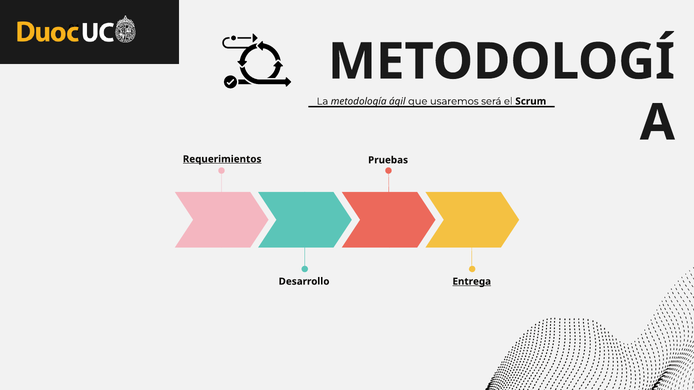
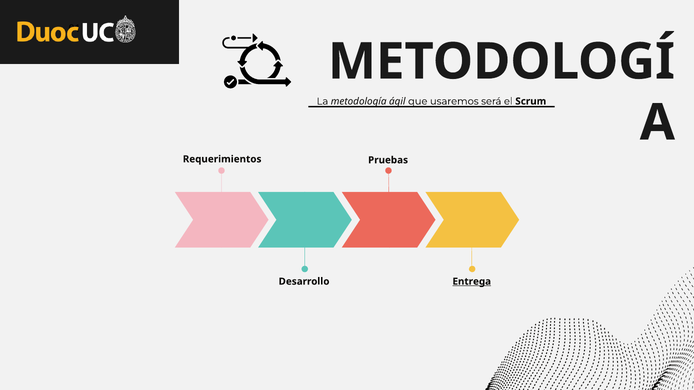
Requerimientos underline: present -> none
